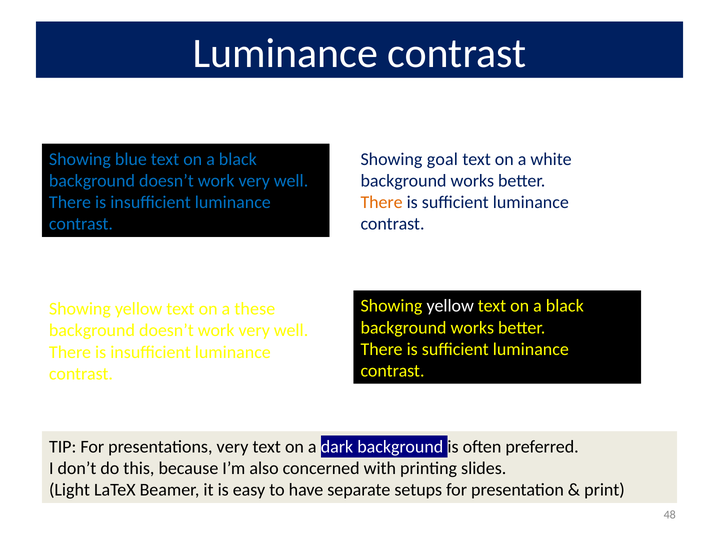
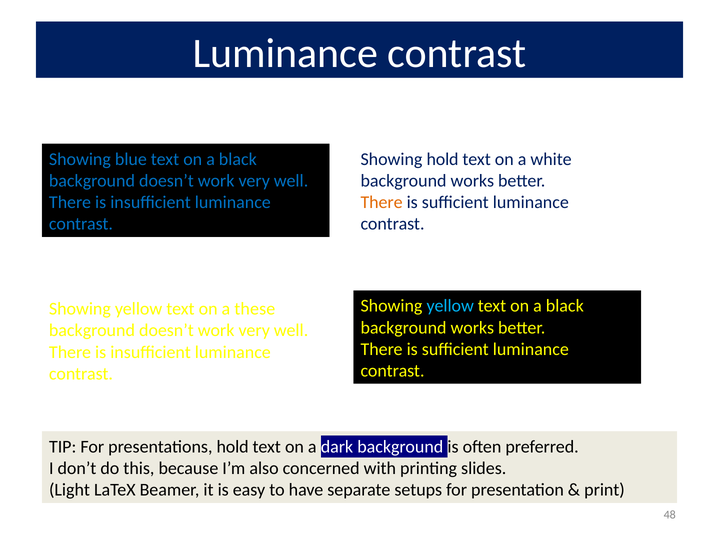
Showing goal: goal -> hold
yellow at (450, 306) colour: white -> light blue
presentations very: very -> hold
